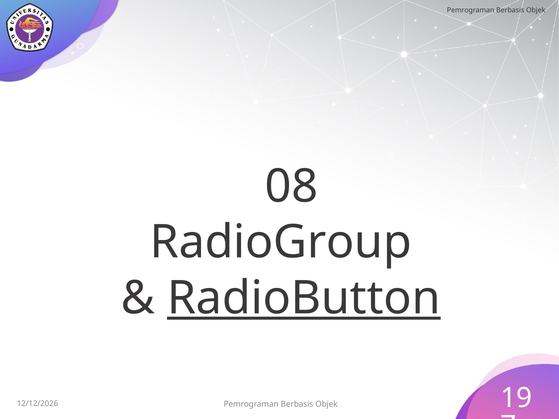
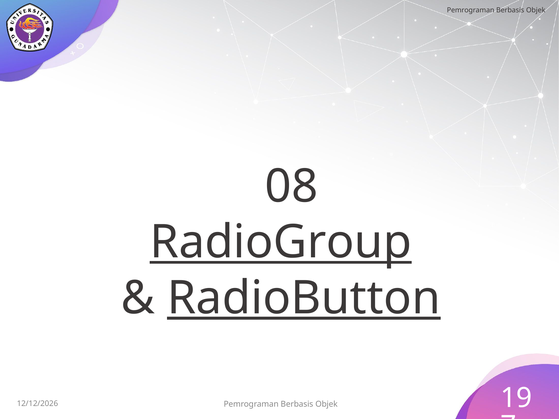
RadioGroup underline: none -> present
